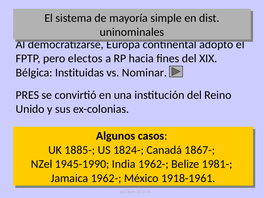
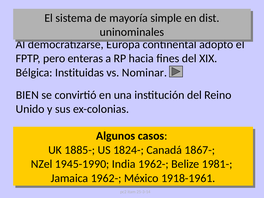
electos: electos -> enteras
PRES: PRES -> BIEN
